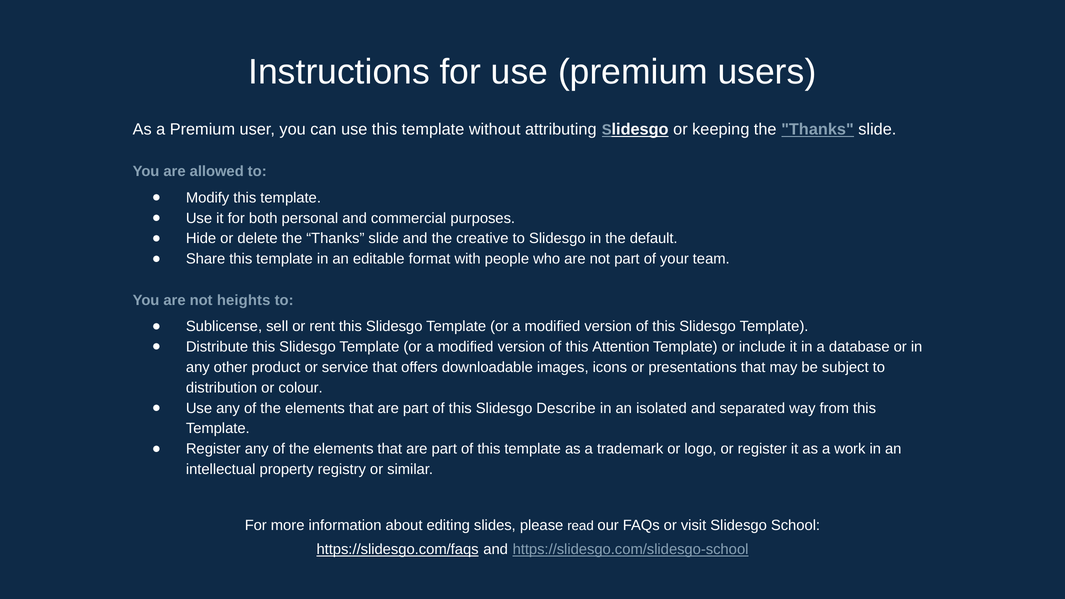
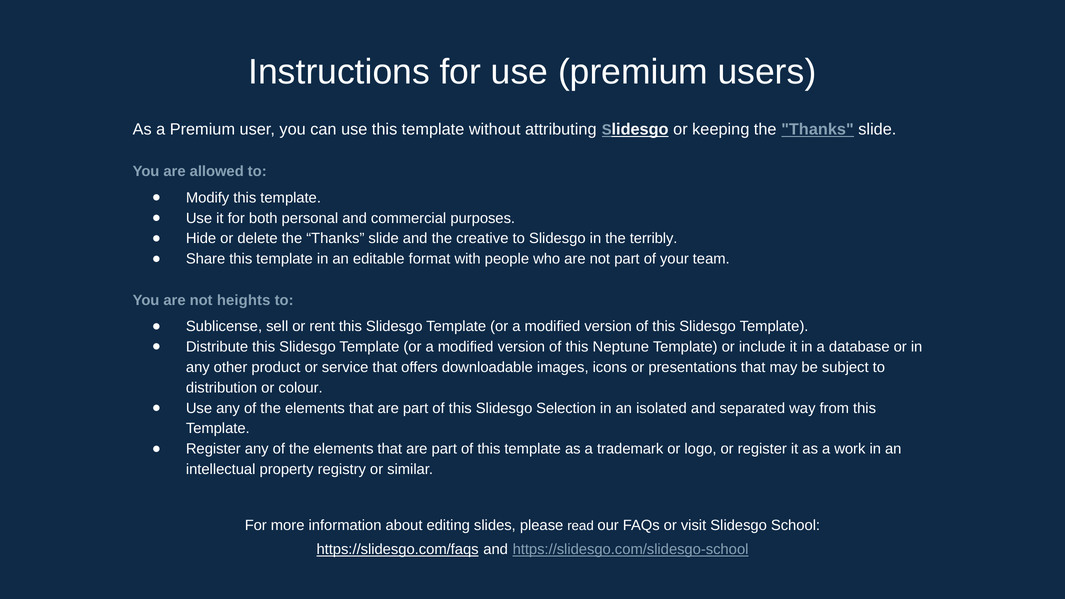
default: default -> terribly
Attention: Attention -> Neptune
Describe: Describe -> Selection
